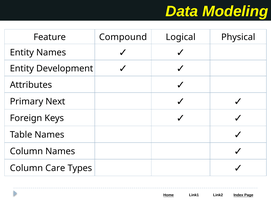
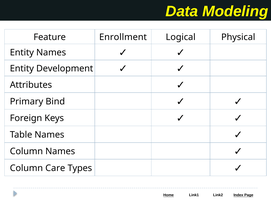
Compound: Compound -> Enrollment
Next: Next -> Bind
